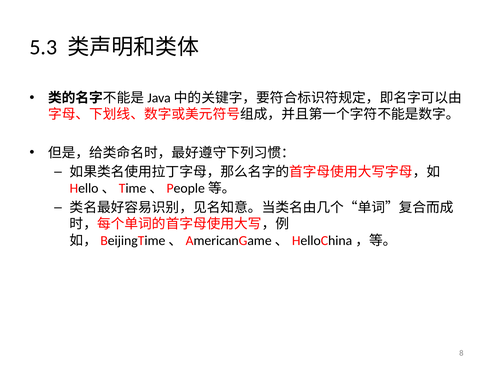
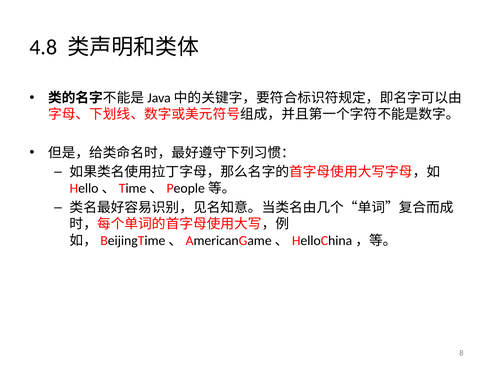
5.3: 5.3 -> 4.8
